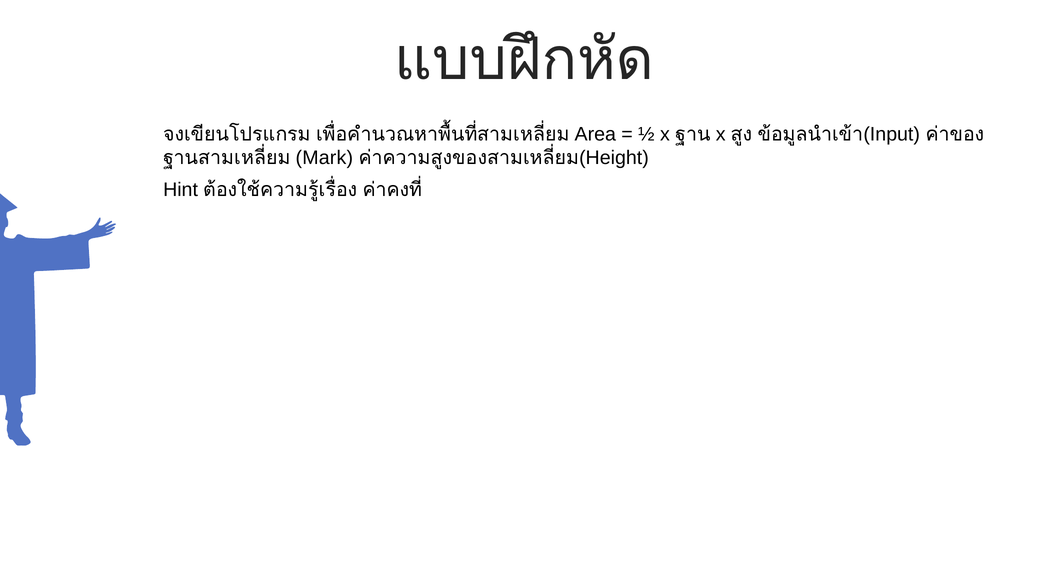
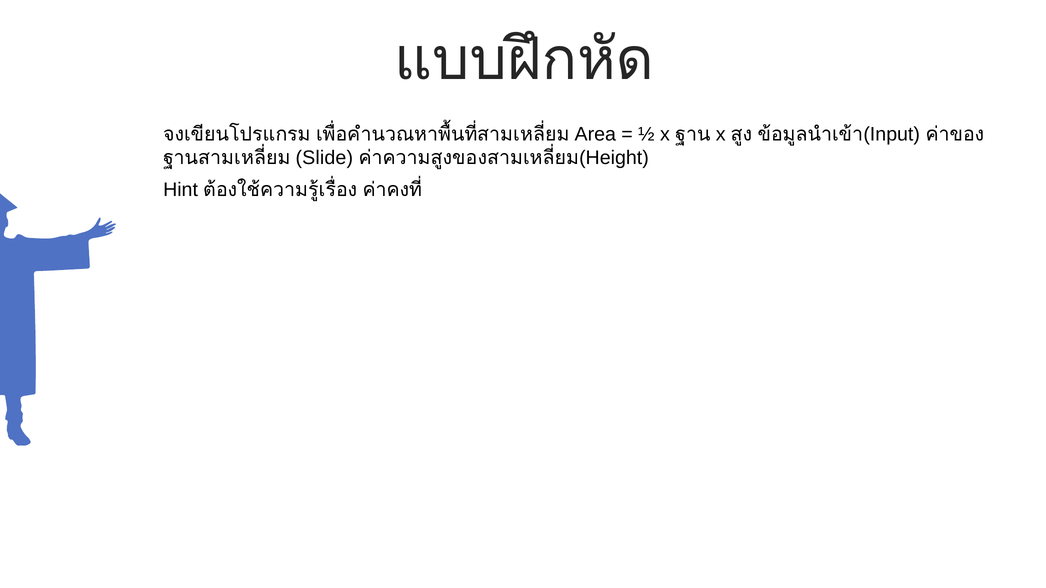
Mark: Mark -> Slide
